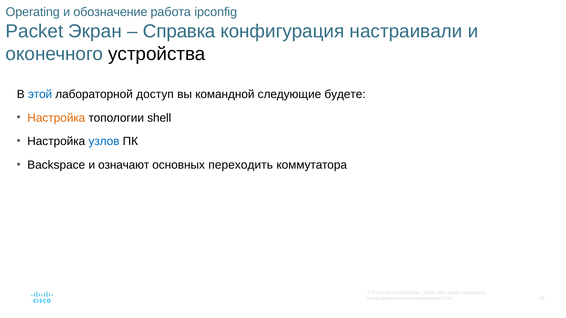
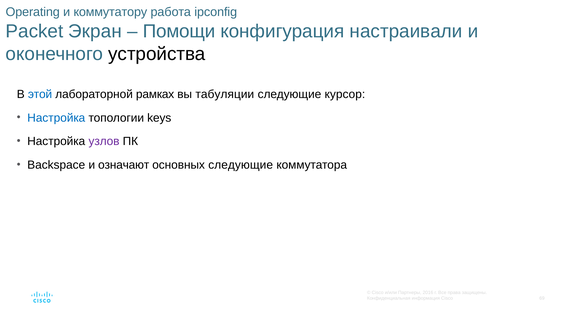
обозначение: обозначение -> коммутатору
Справка: Справка -> Помощи
доступ: доступ -> рамках
командной: командной -> табуляции
будете: будете -> курсор
Настройка at (56, 118) colour: orange -> blue
shell: shell -> keys
узлов colour: blue -> purple
основных переходить: переходить -> следующие
